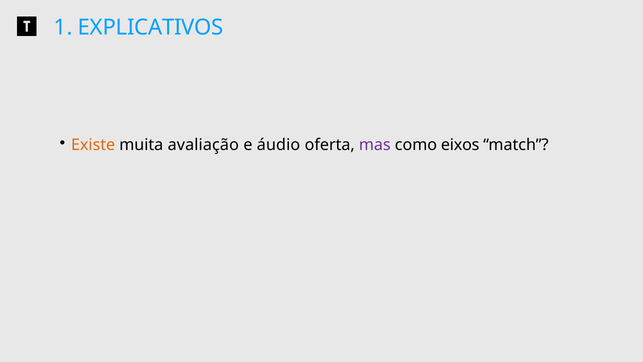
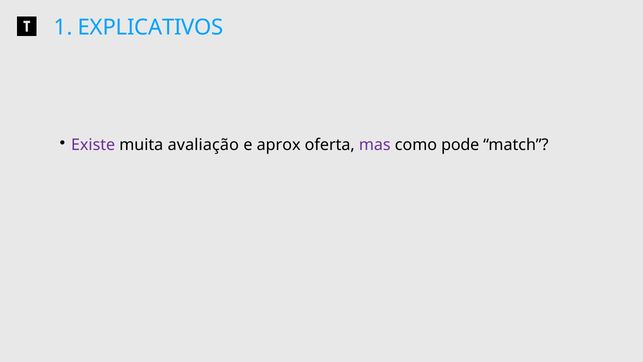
Existe colour: orange -> purple
áudio: áudio -> aprox
eixos: eixos -> pode
